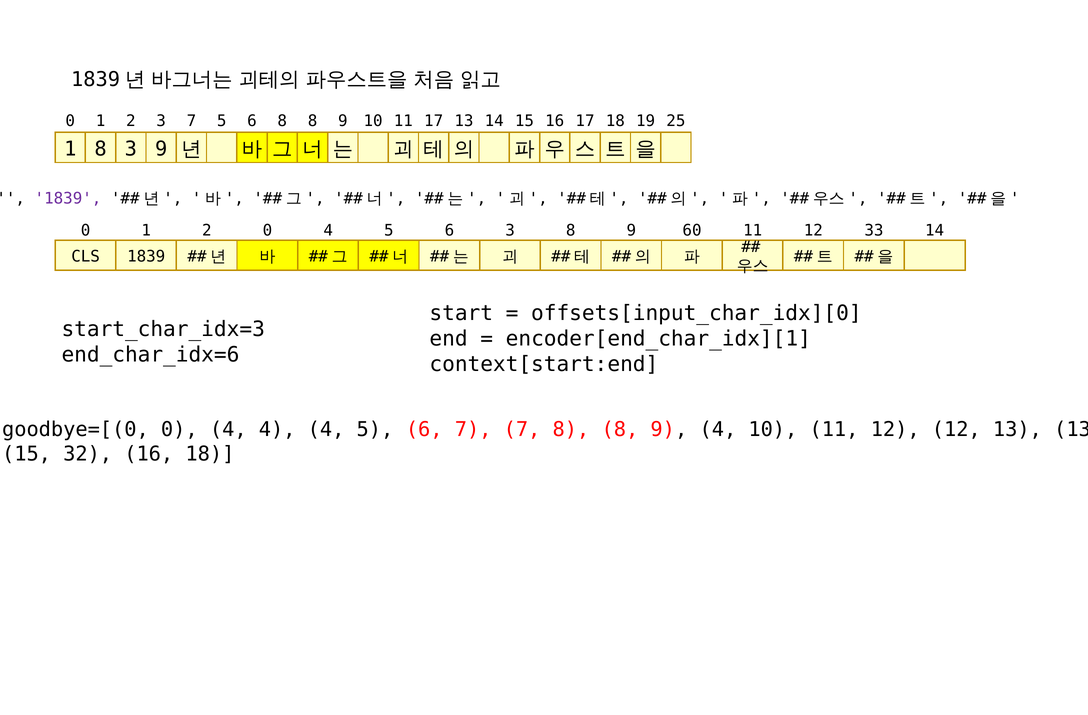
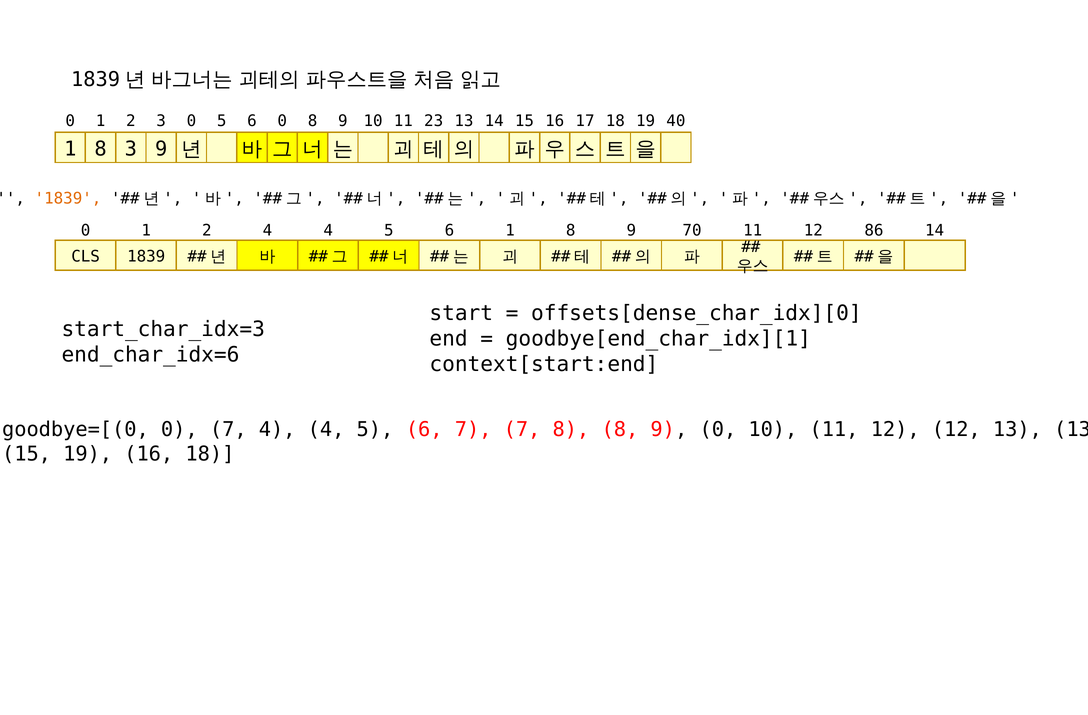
3 7: 7 -> 0
6 8: 8 -> 0
11 17: 17 -> 23
25: 25 -> 40
1839 at (68, 199) colour: purple -> orange
2 0: 0 -> 4
6 3: 3 -> 1
60: 60 -> 70
33: 33 -> 86
offsets[input_char_idx][0: offsets[input_char_idx][0 -> offsets[dense_char_idx][0
encoder[end_char_idx][1: encoder[end_char_idx][1 -> goodbye[end_char_idx][1
4 at (228, 429): 4 -> 7
9 4: 4 -> 0
15 32: 32 -> 19
